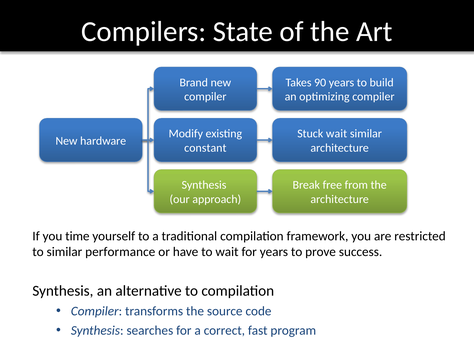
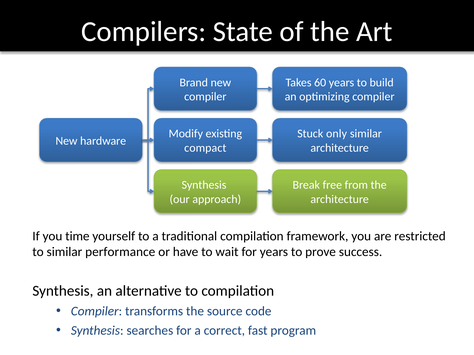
90: 90 -> 60
Stuck wait: wait -> only
constant: constant -> compact
